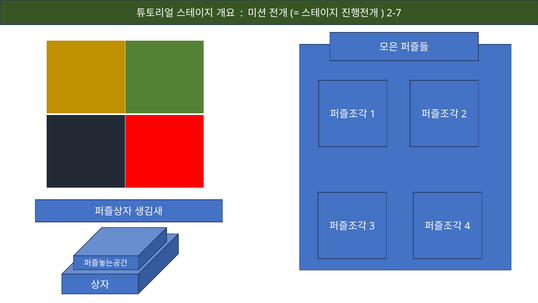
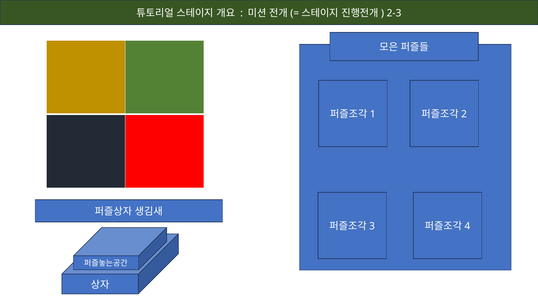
2-7: 2-7 -> 2-3
